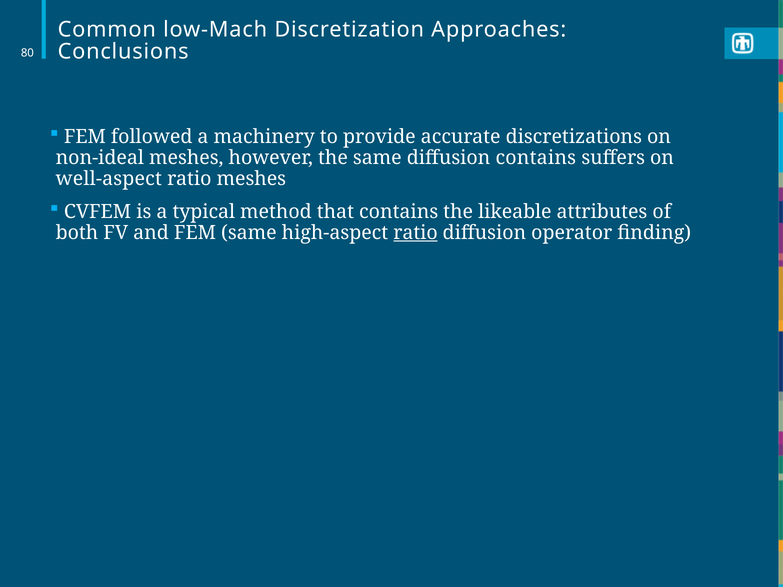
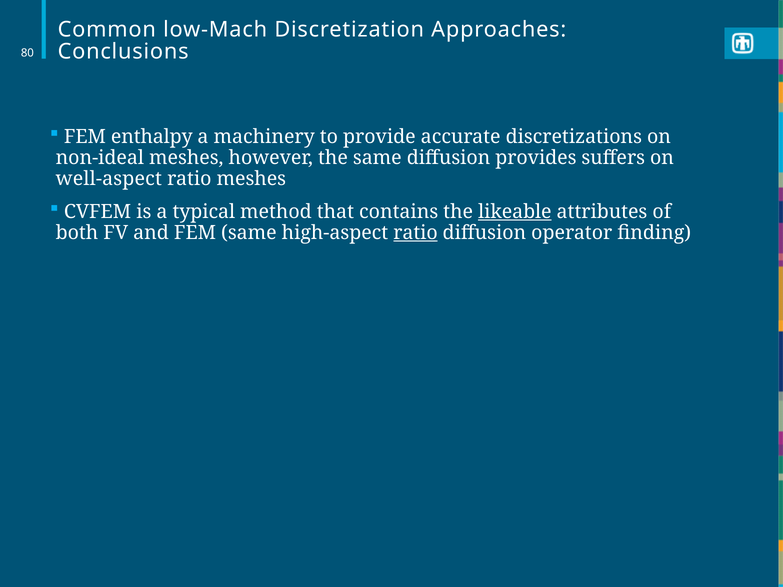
followed: followed -> enthalpy
diffusion contains: contains -> provides
likeable underline: none -> present
